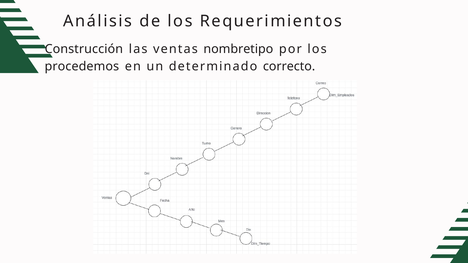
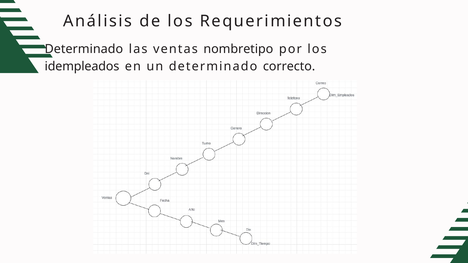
Construcción at (84, 49): Construcción -> Determinado
procedemos: procedemos -> idempleados
